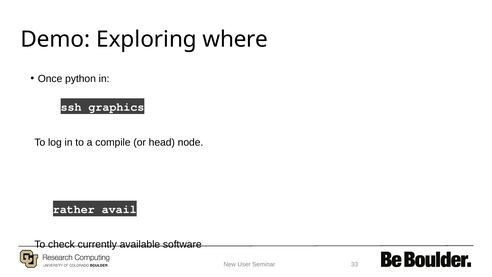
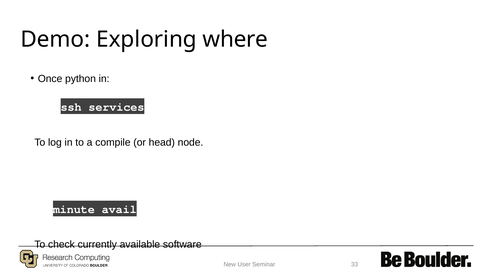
graphics: graphics -> services
rather: rather -> minute
